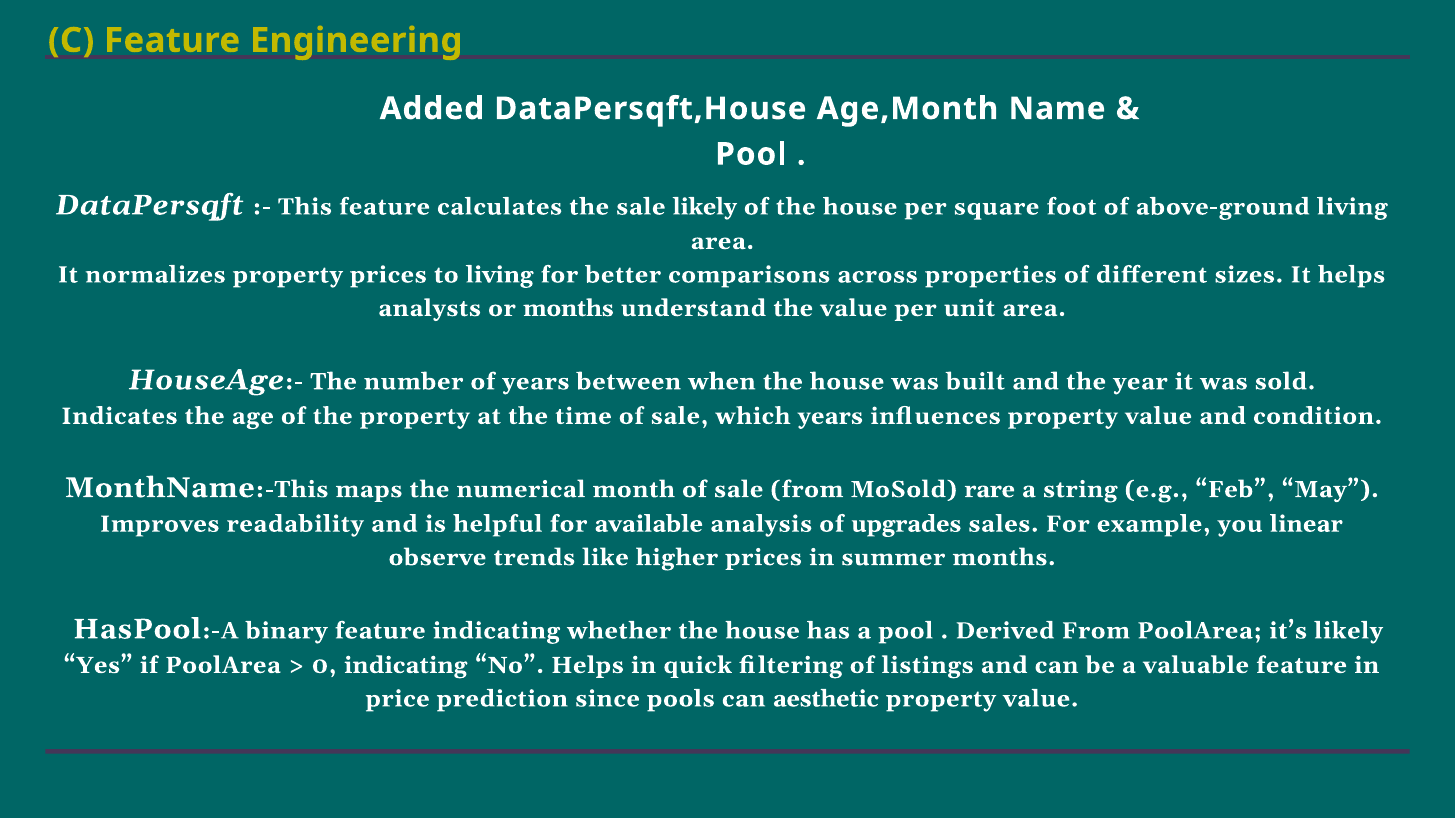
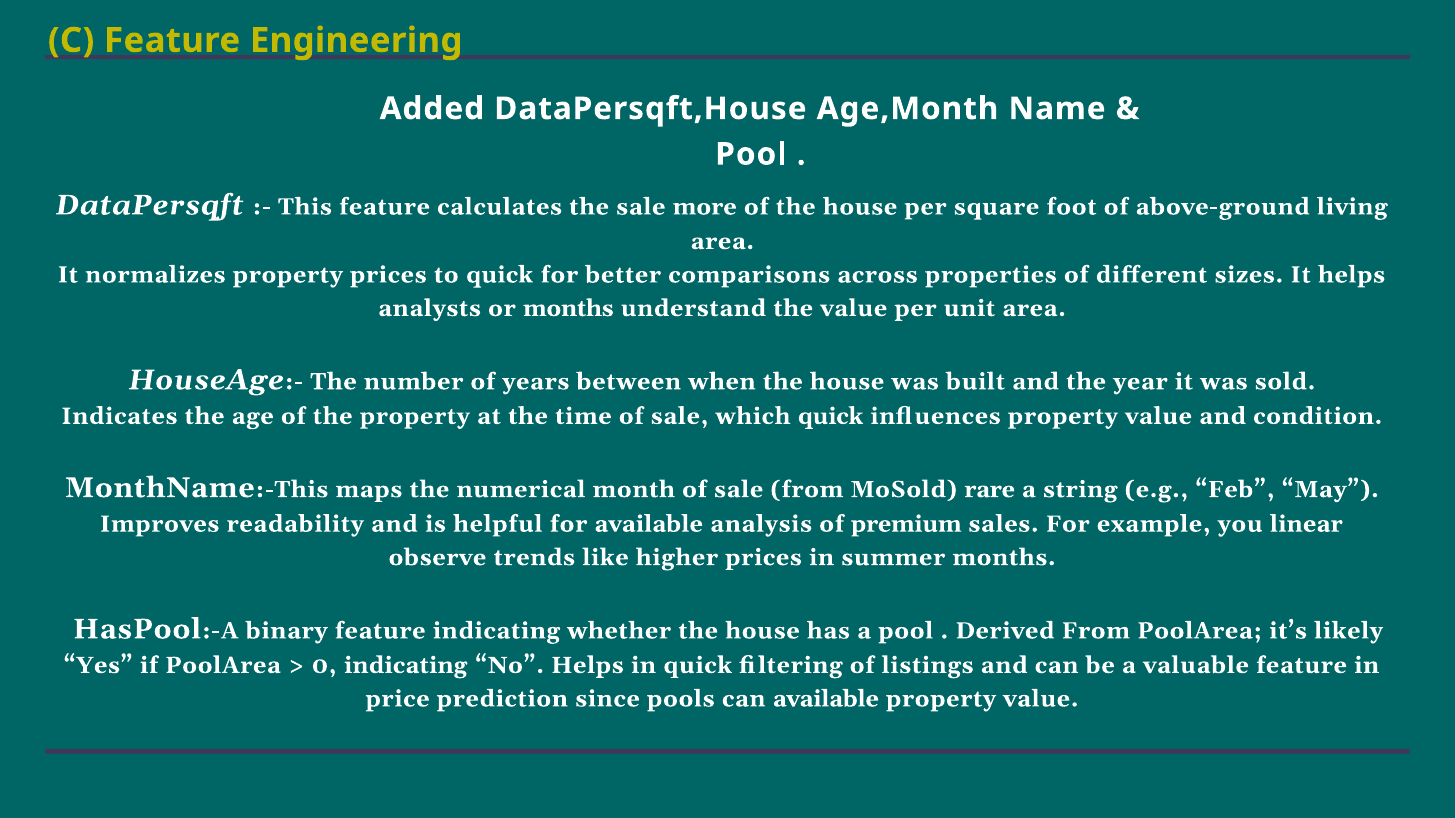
sale likely: likely -> more
to living: living -> quick
which years: years -> quick
upgrades: upgrades -> premium
can aesthetic: aesthetic -> available
